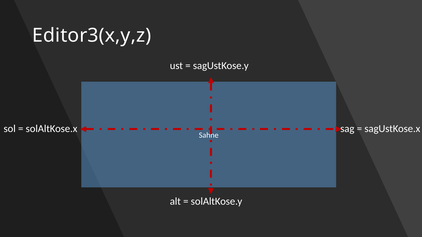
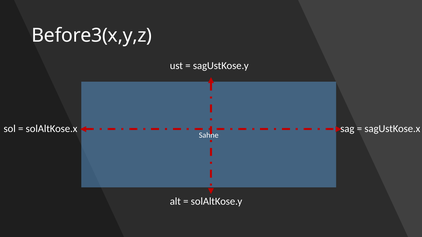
Editor3(x,y,z: Editor3(x,y,z -> Before3(x,y,z
